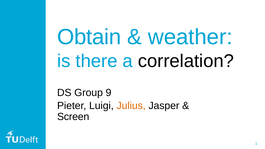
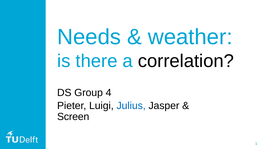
Obtain: Obtain -> Needs
9: 9 -> 4
Julius colour: orange -> blue
